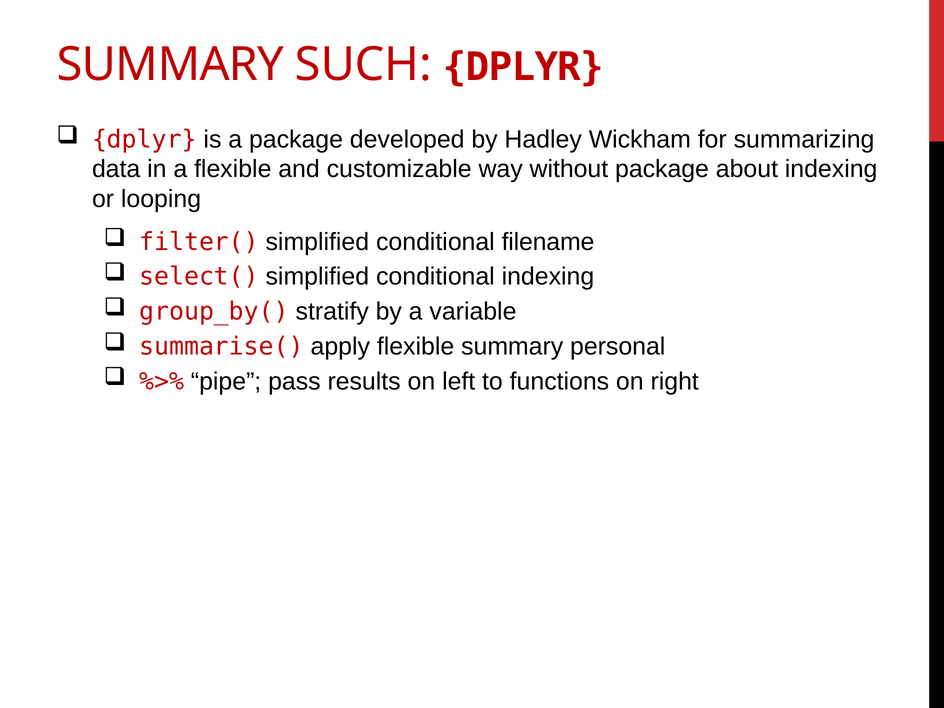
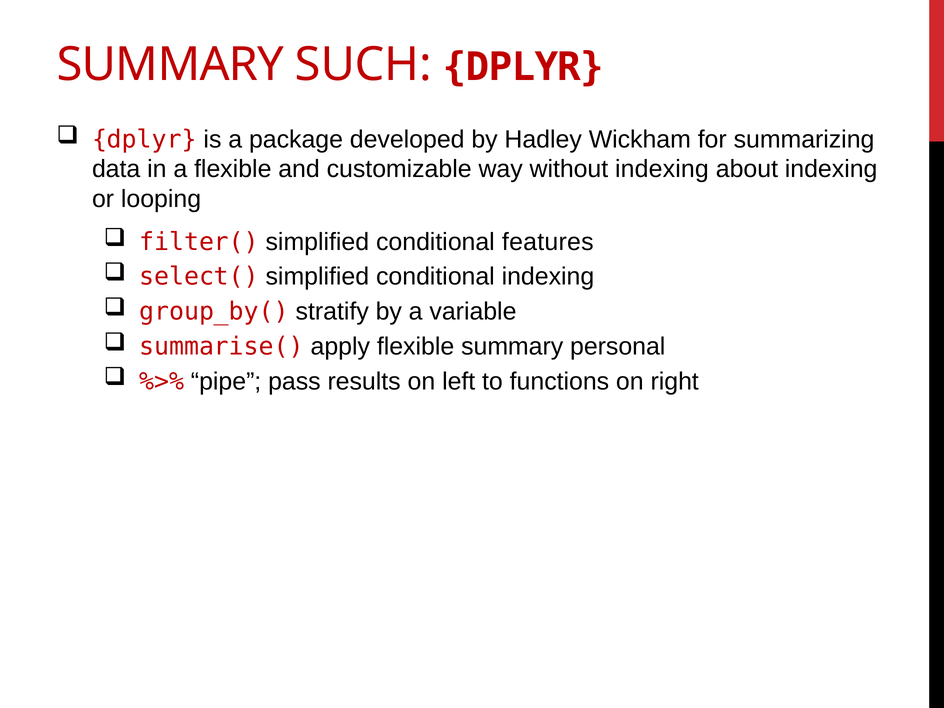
without package: package -> indexing
filename: filename -> features
